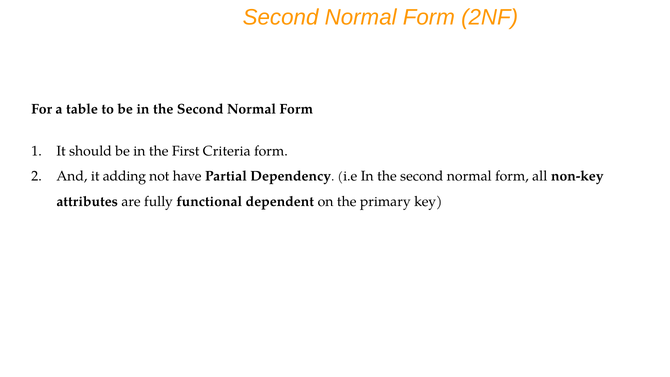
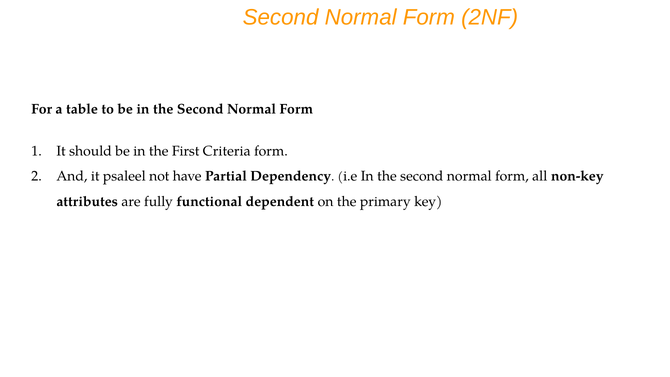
adding: adding -> psaleel
